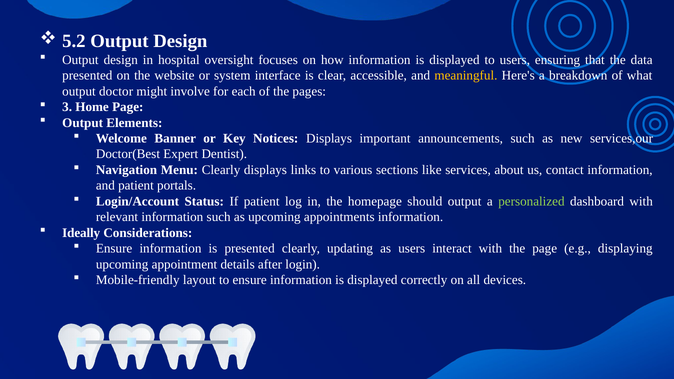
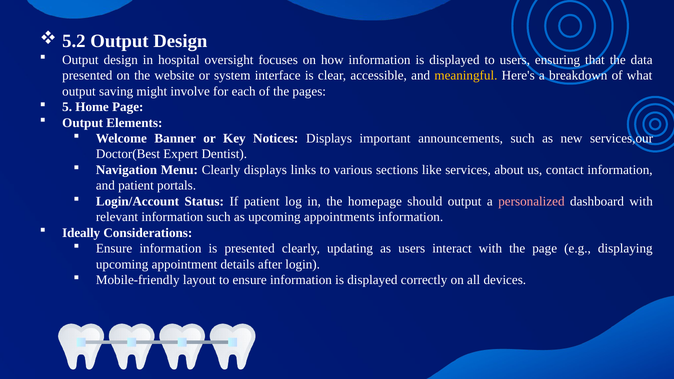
doctor: doctor -> saving
3: 3 -> 5
personalized colour: light green -> pink
